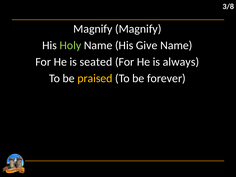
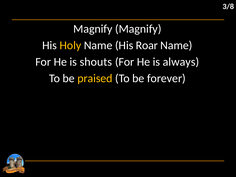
Holy colour: light green -> yellow
Give: Give -> Roar
seated: seated -> shouts
